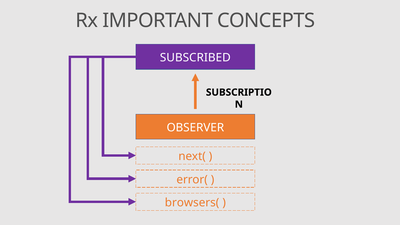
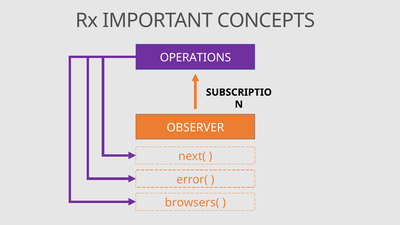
SUBSCRIBED: SUBSCRIBED -> OPERATIONS
